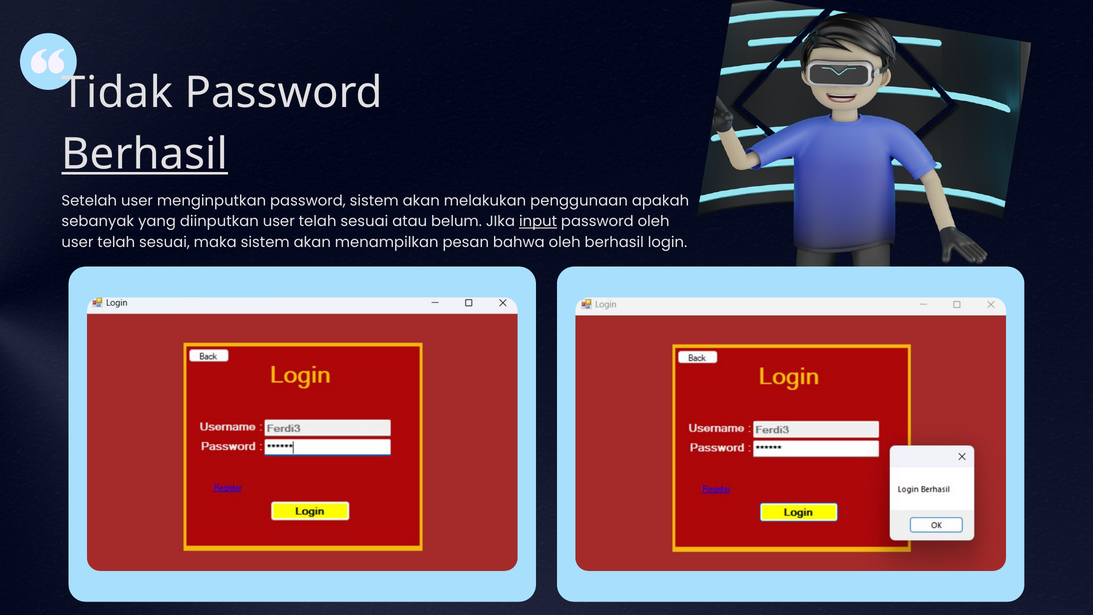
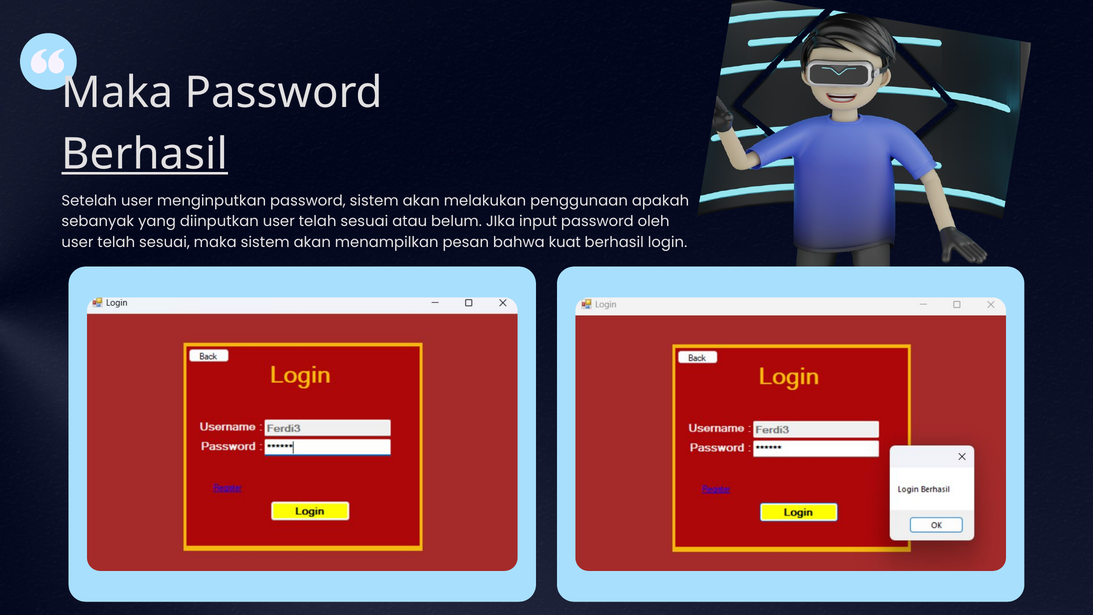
Tidak at (117, 93): Tidak -> Maka
input underline: present -> none
bahwa oleh: oleh -> kuat
